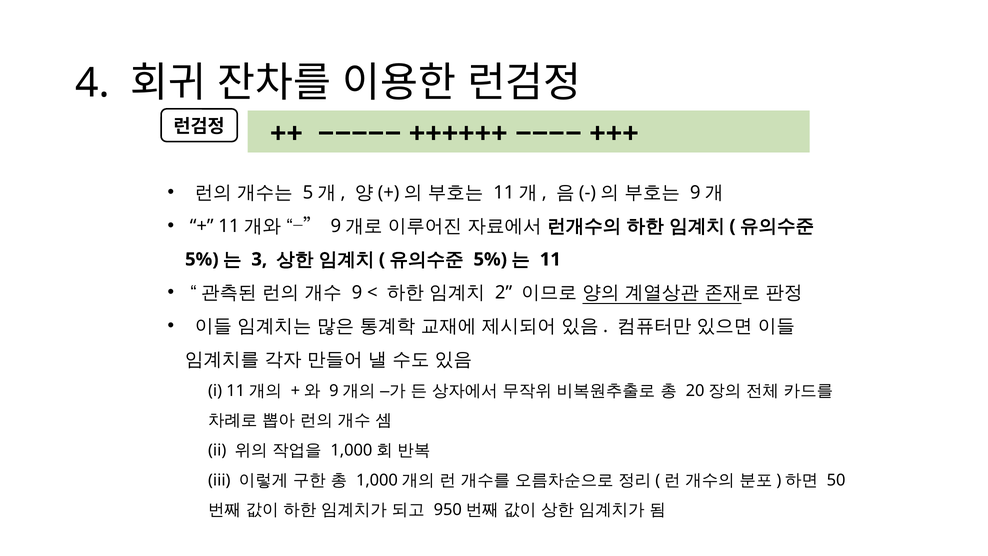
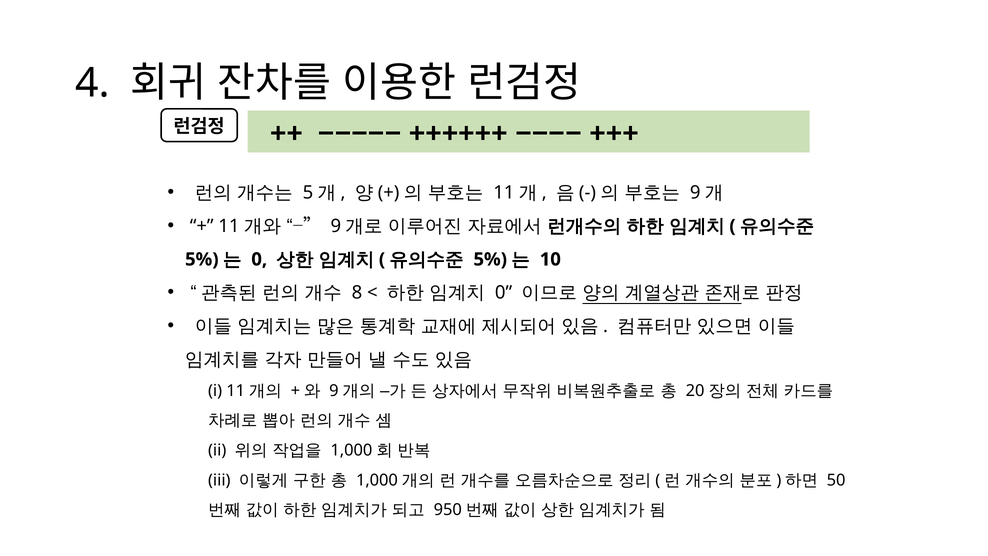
3 at (259, 259): 3 -> 0
11: 11 -> 10
9: 9 -> 8
2 at (504, 293): 2 -> 0
